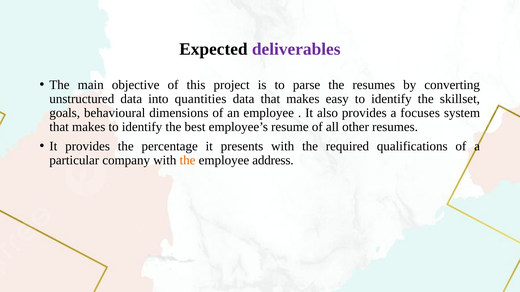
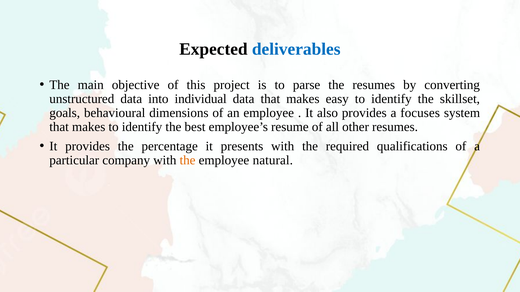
deliverables colour: purple -> blue
quantities: quantities -> individual
address: address -> natural
